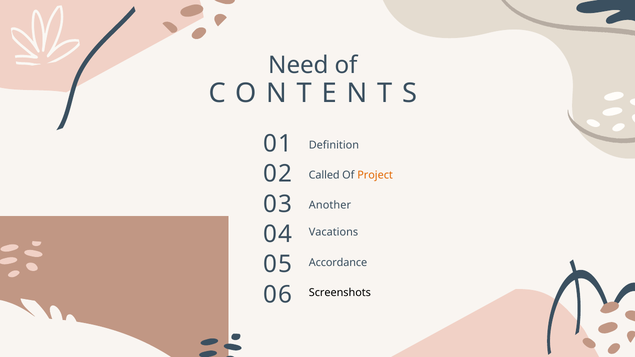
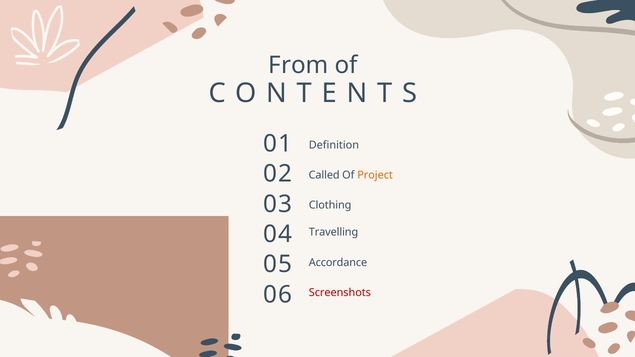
Need: Need -> From
Another: Another -> Clothing
Vacations: Vacations -> Travelling
Screenshots colour: black -> red
